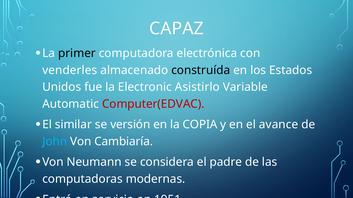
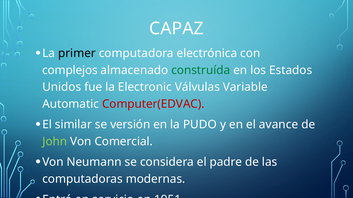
venderles: venderles -> complejos
construída colour: black -> green
Asistirlo: Asistirlo -> Válvulas
COPIA: COPIA -> PUDO
John colour: light blue -> light green
Cambiaría: Cambiaría -> Comercial
